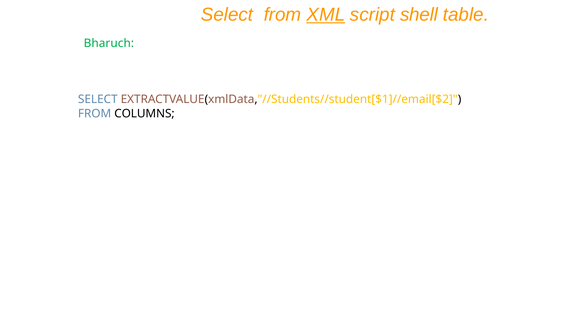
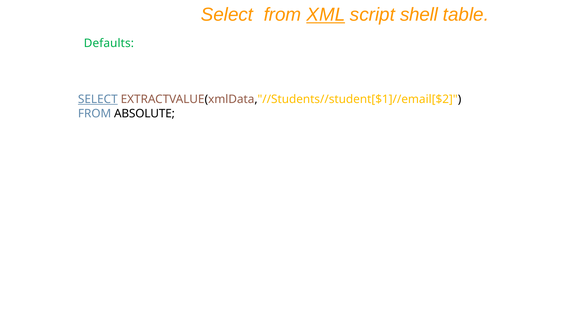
Bharuch: Bharuch -> Defaults
SELECT at (98, 99) underline: none -> present
COLUMNS: COLUMNS -> ABSOLUTE
